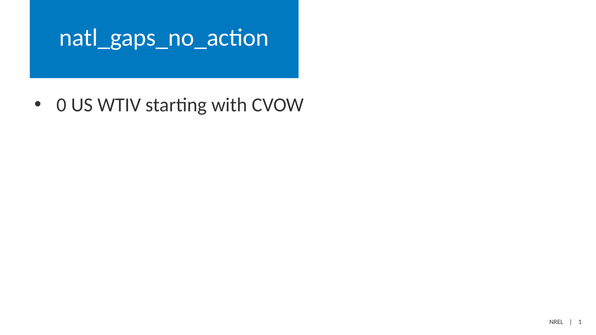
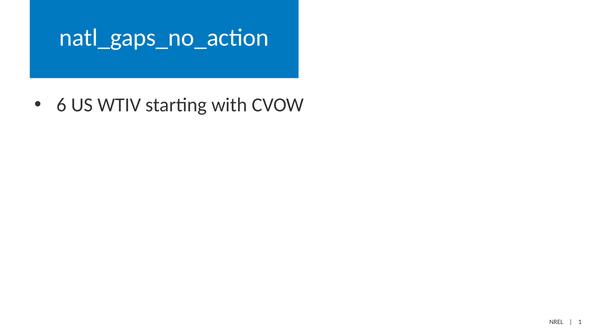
0: 0 -> 6
